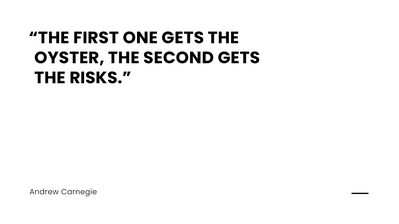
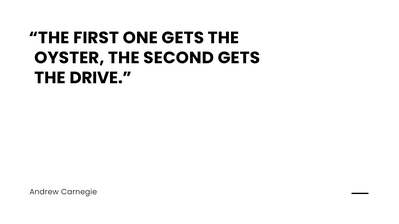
RISKS: RISKS -> DRIVE
